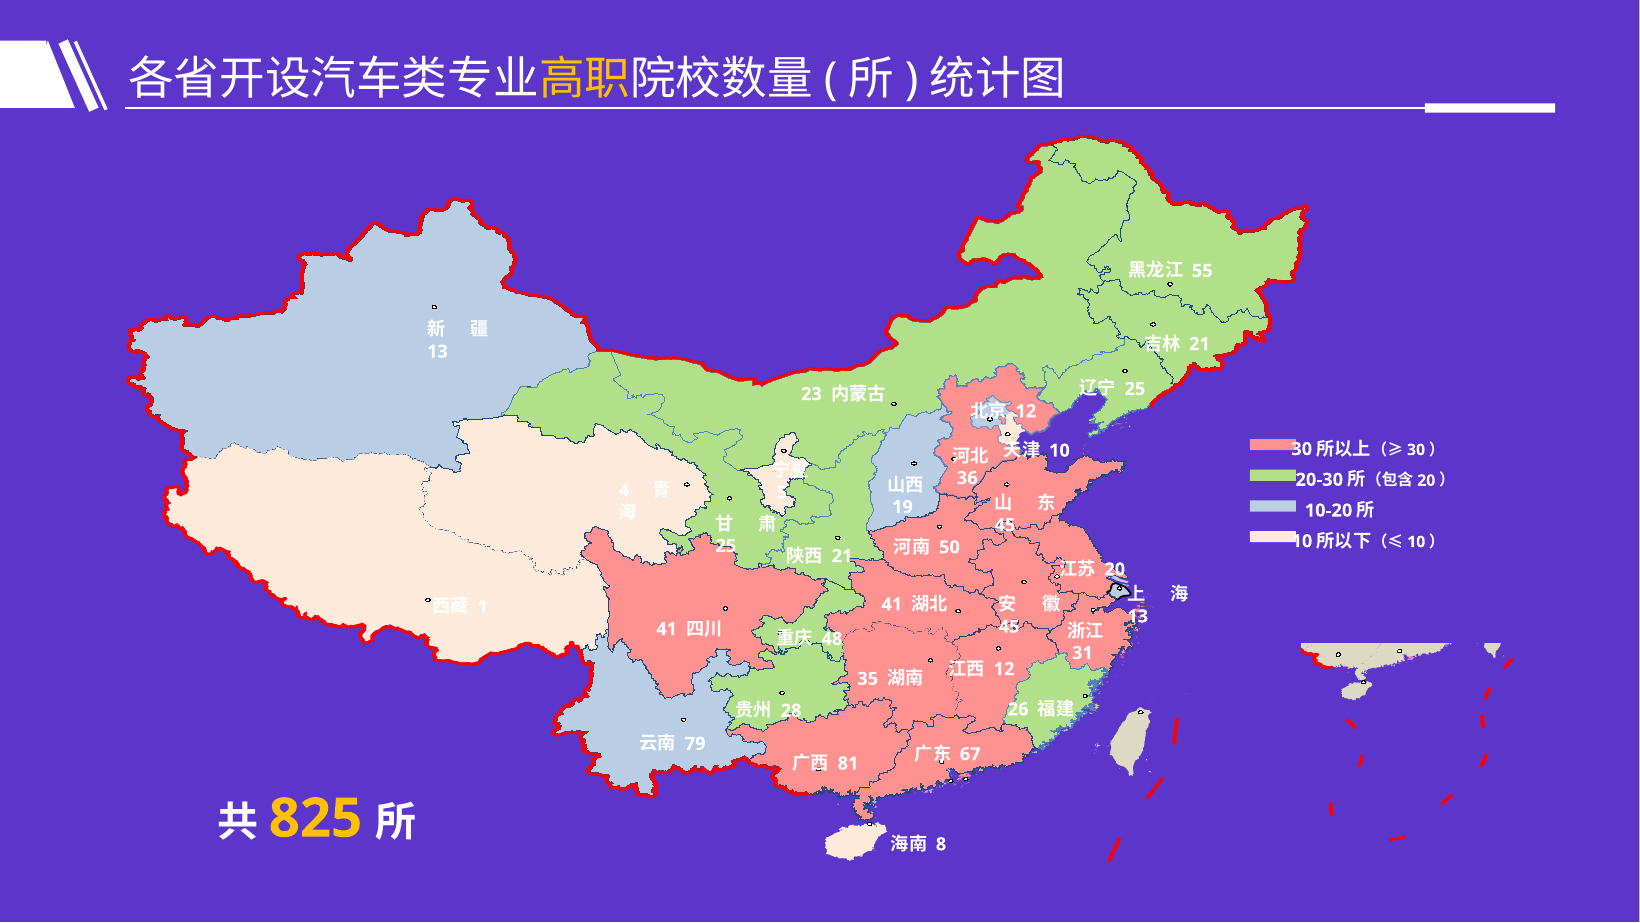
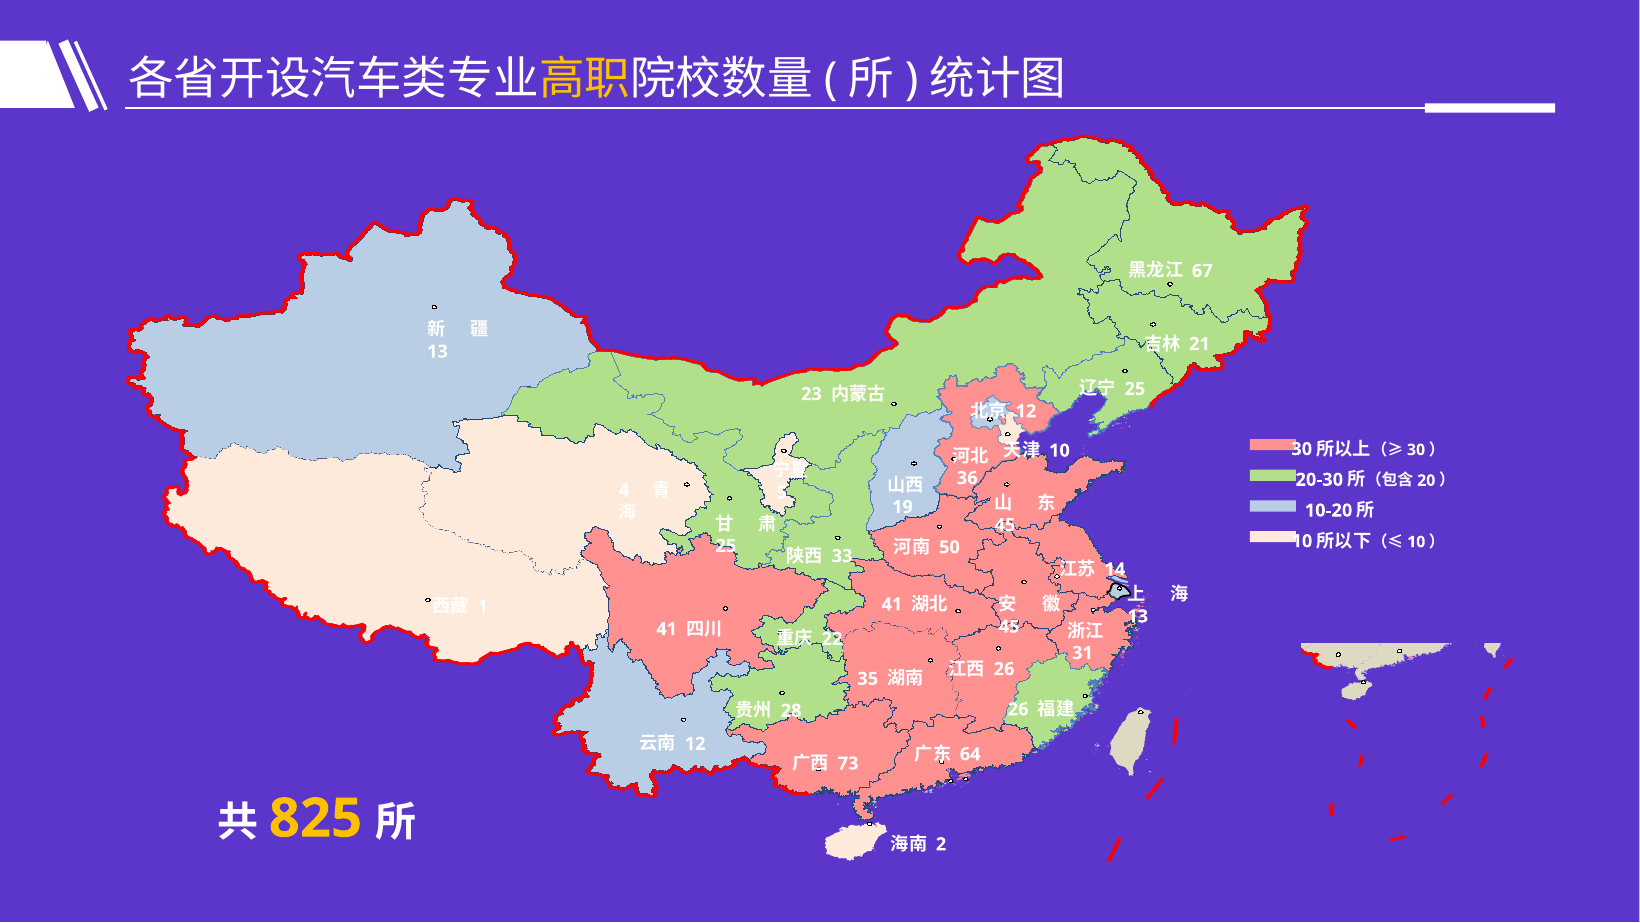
55: 55 -> 67
21 at (842, 556): 21 -> 33
20: 20 -> 14
48: 48 -> 22
12 at (1004, 669): 12 -> 26
79 at (695, 743): 79 -> 12
67: 67 -> 64
81: 81 -> 73
8: 8 -> 2
